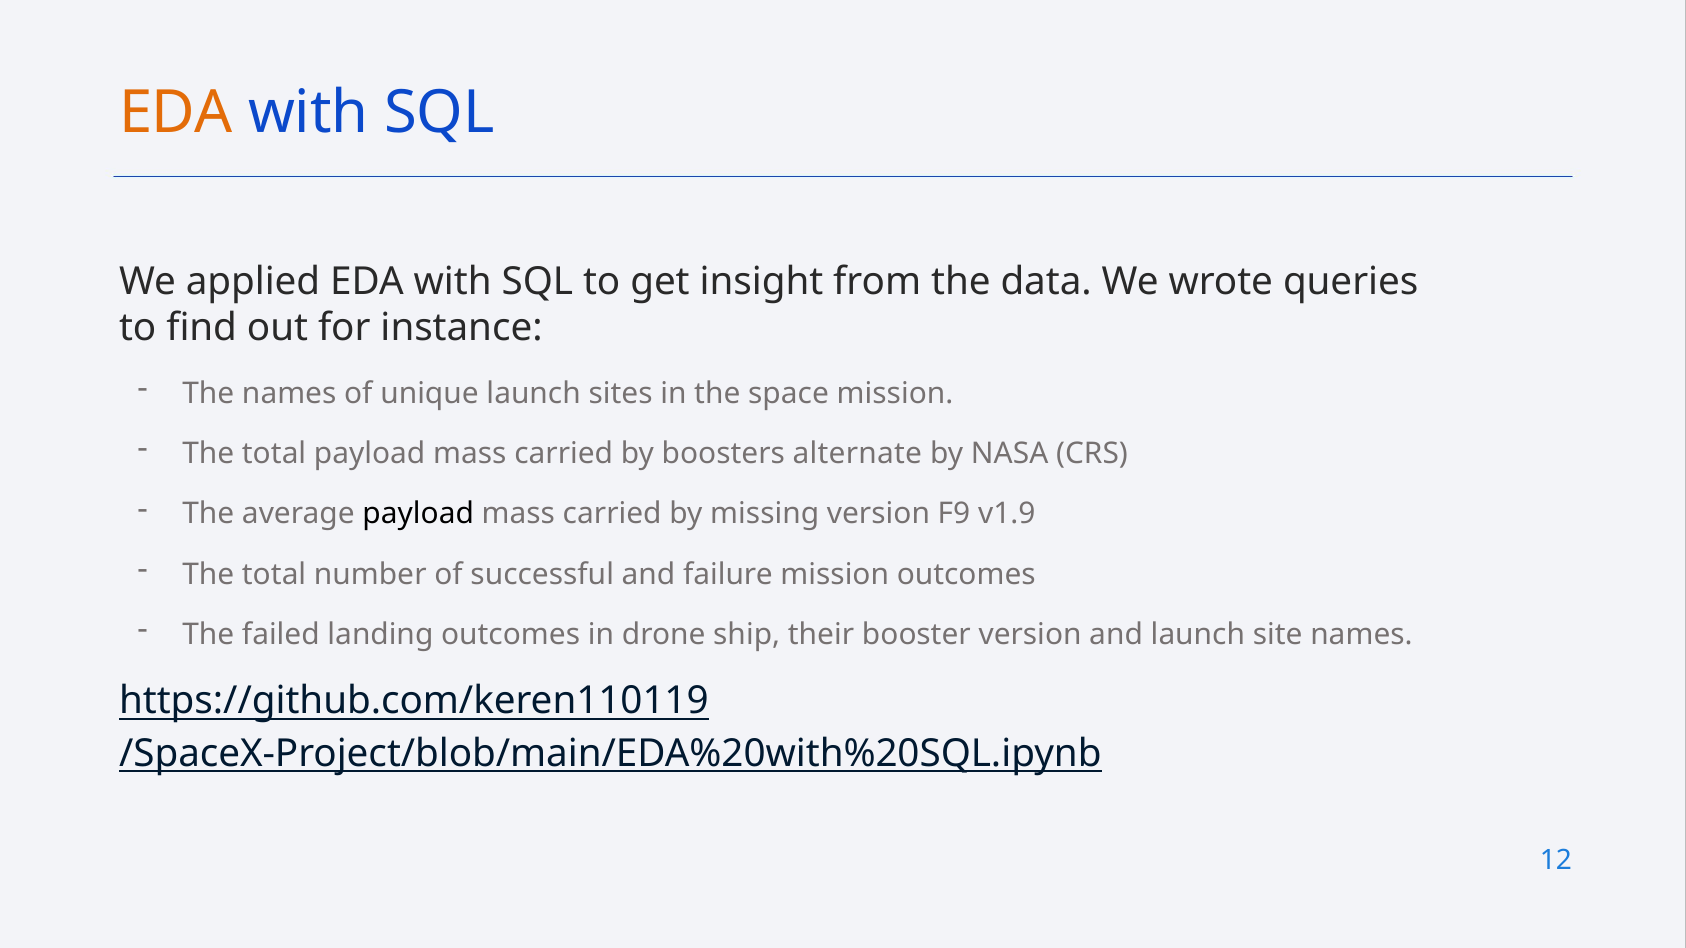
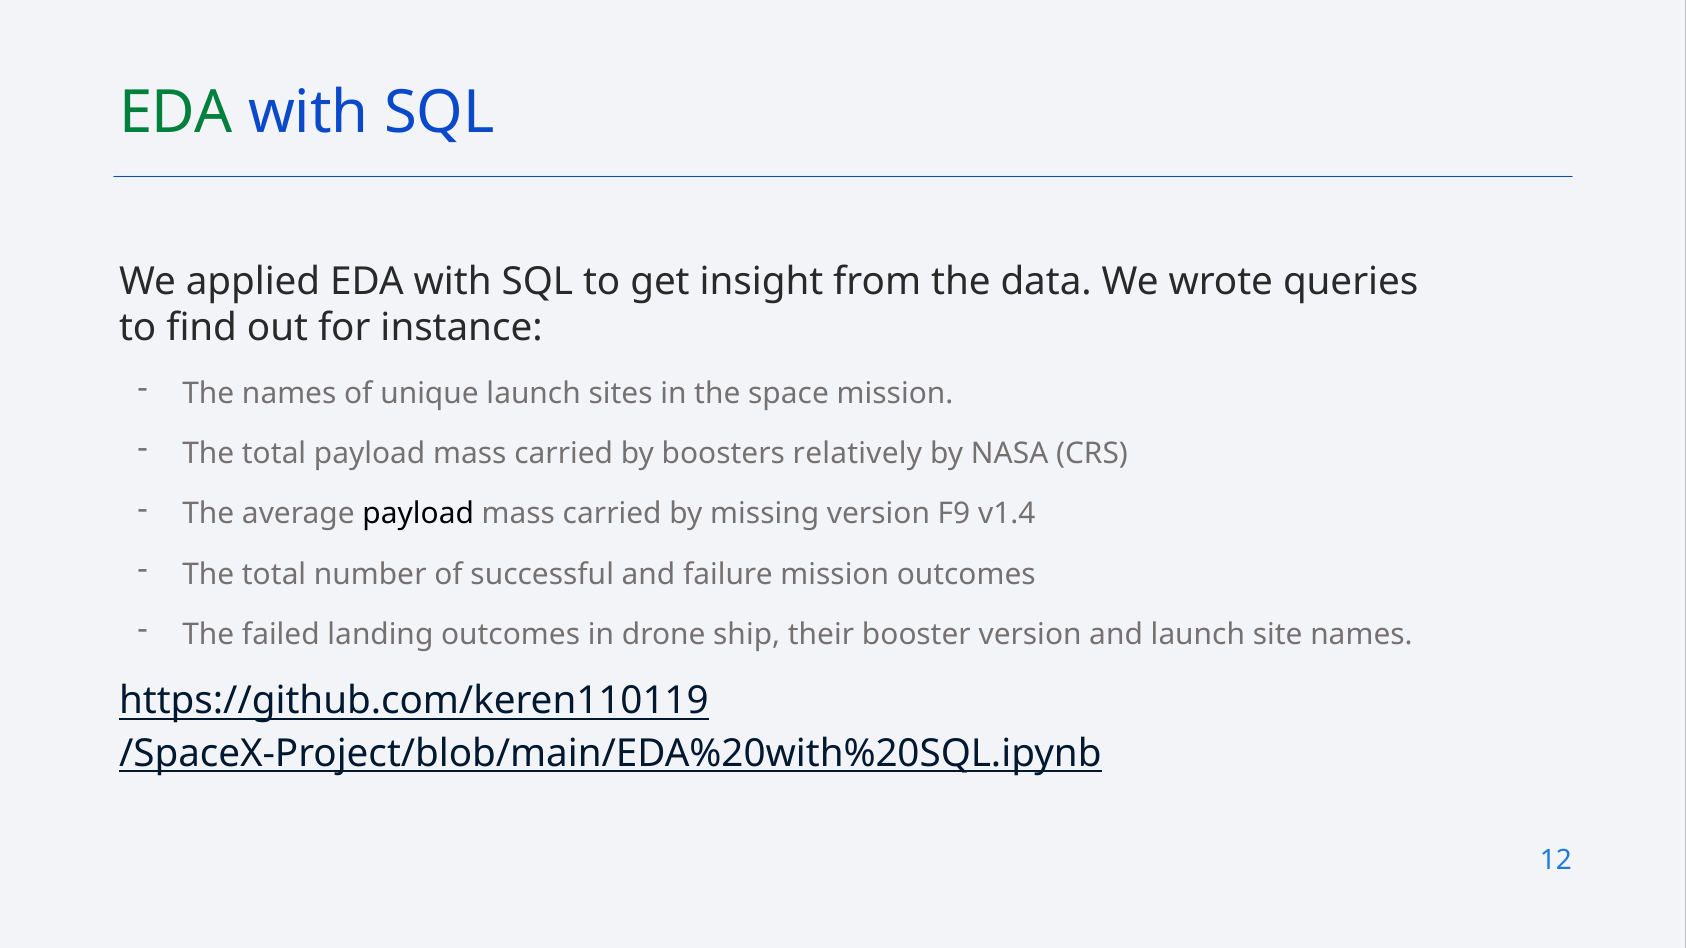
EDA at (176, 113) colour: orange -> green
alternate: alternate -> relatively
v1.9: v1.9 -> v1.4
